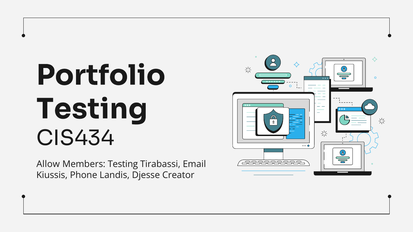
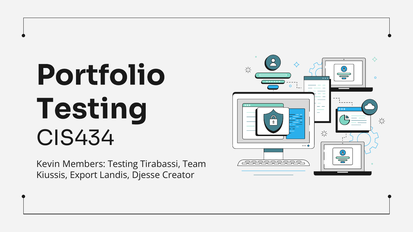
Allow: Allow -> Kevin
Email: Email -> Team
Phone: Phone -> Export
